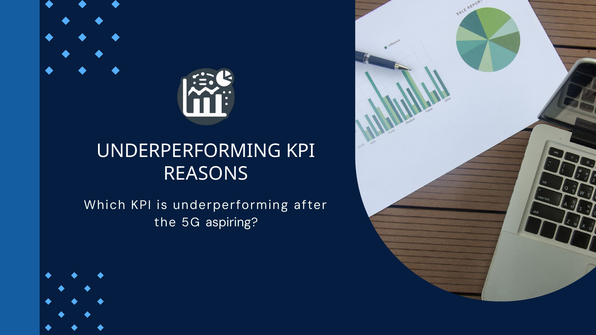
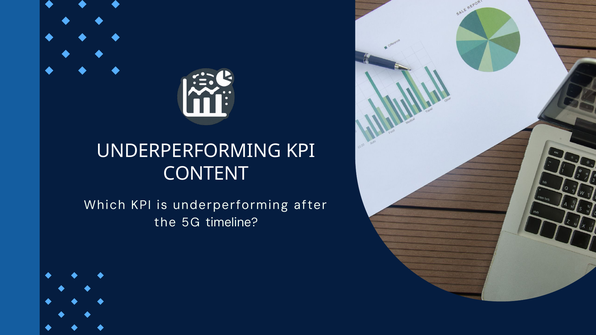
REASONS: REASONS -> CONTENT
aspiring: aspiring -> timeline
